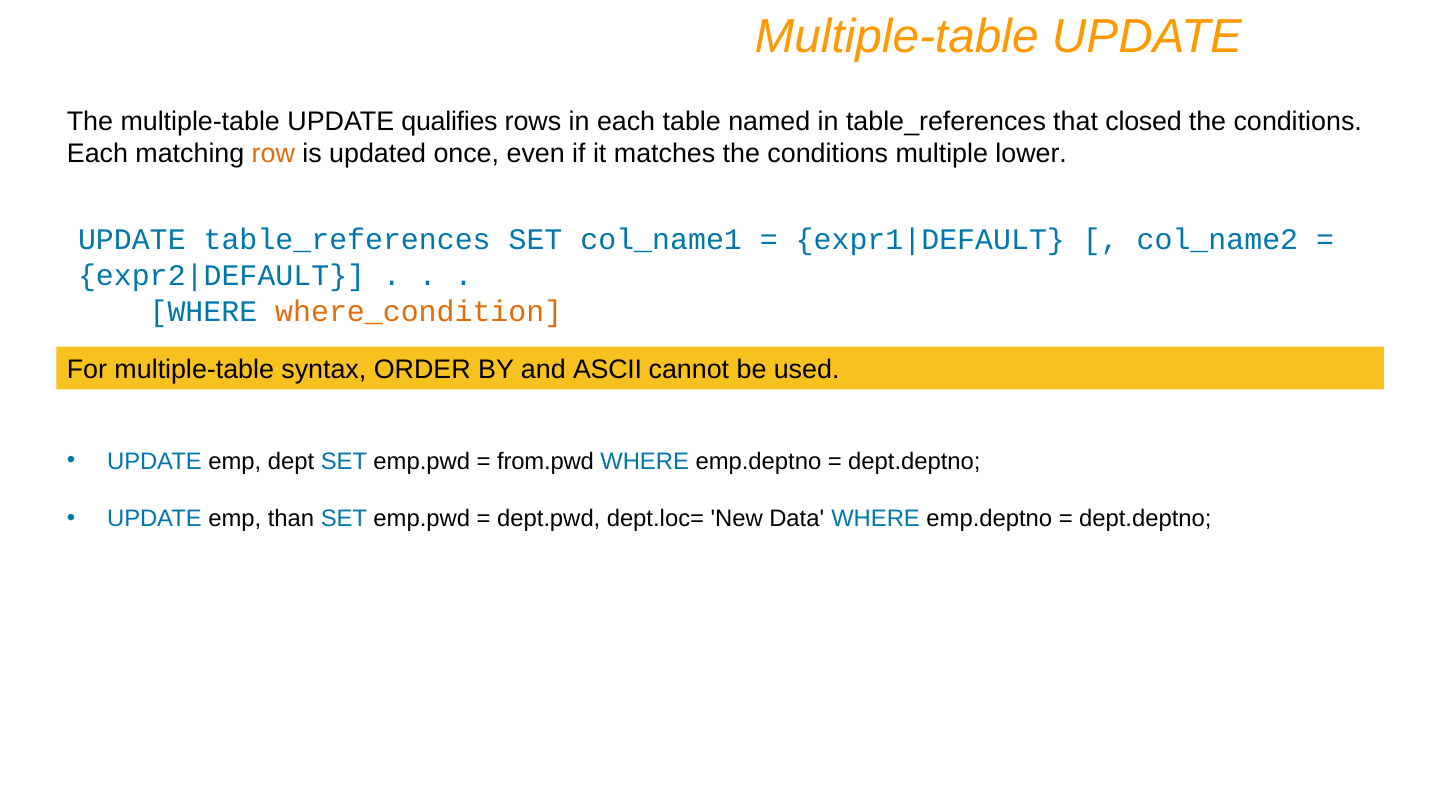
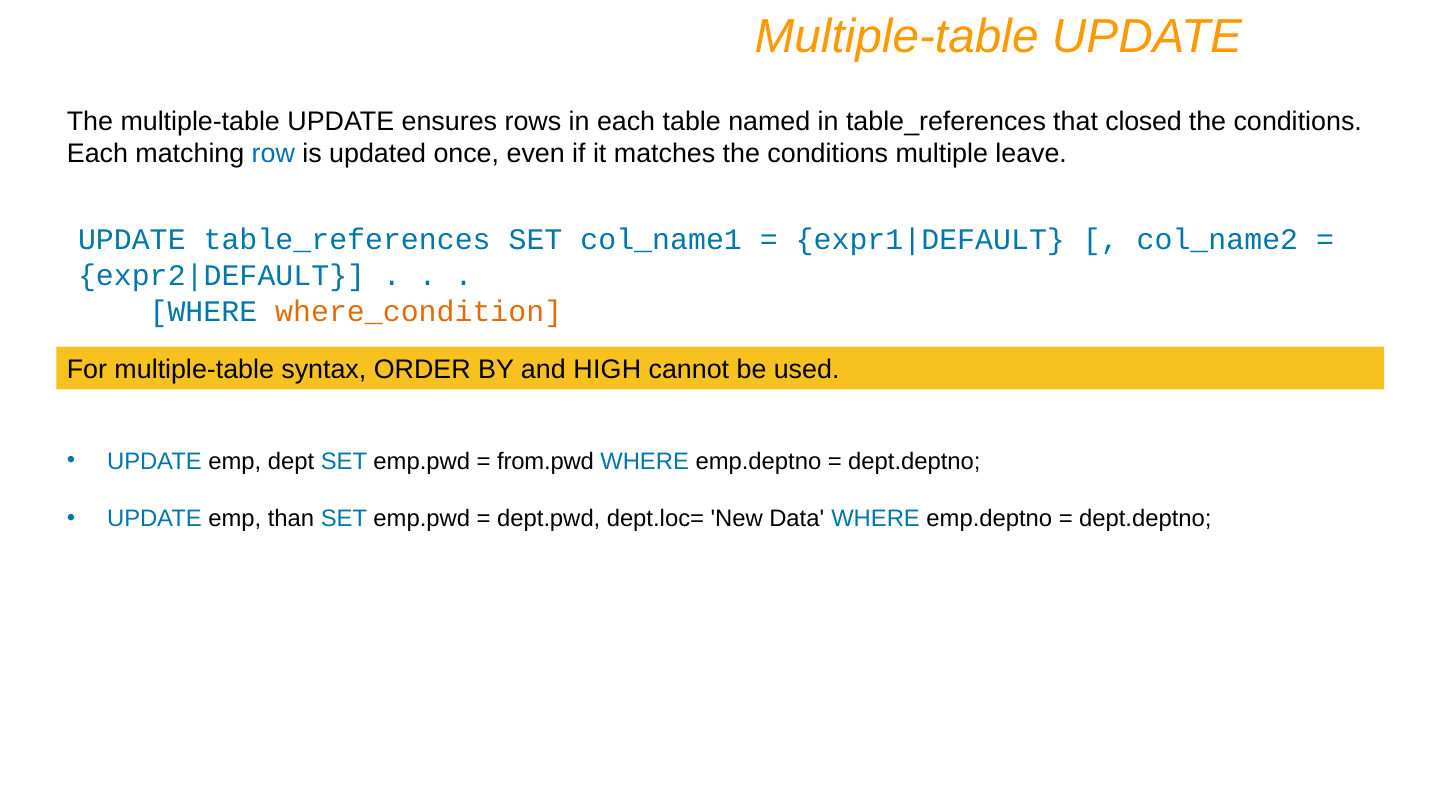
qualifies: qualifies -> ensures
row colour: orange -> blue
lower: lower -> leave
ASCII: ASCII -> HIGH
